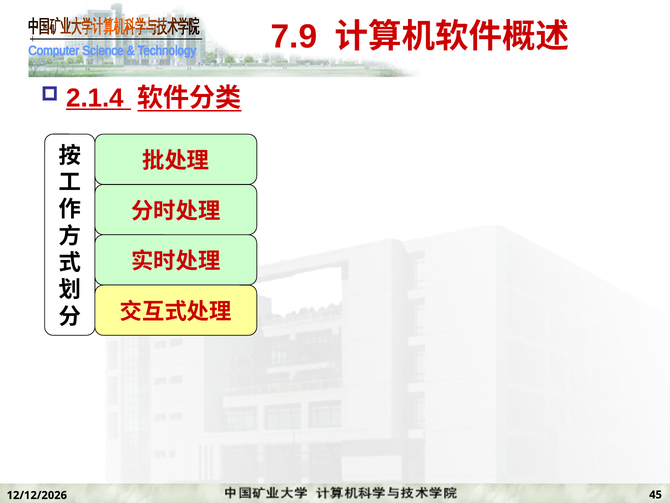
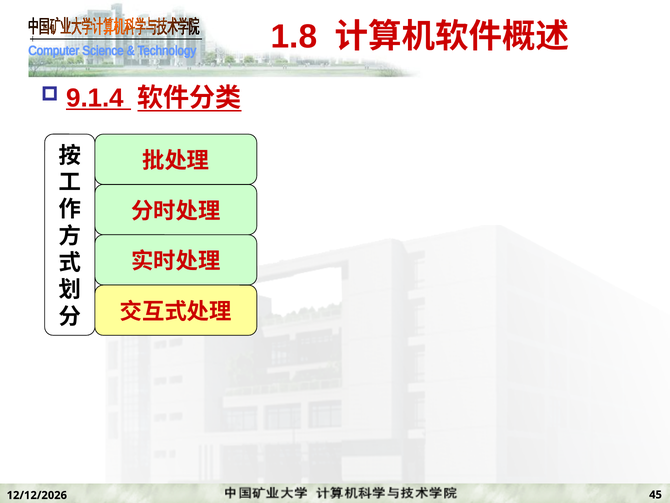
7.9: 7.9 -> 1.8
2.1.4: 2.1.4 -> 9.1.4
